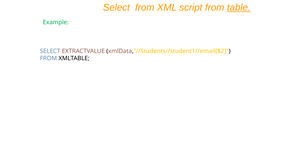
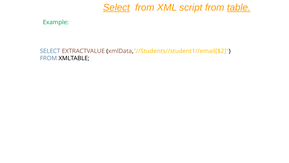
Select at (116, 8) underline: none -> present
